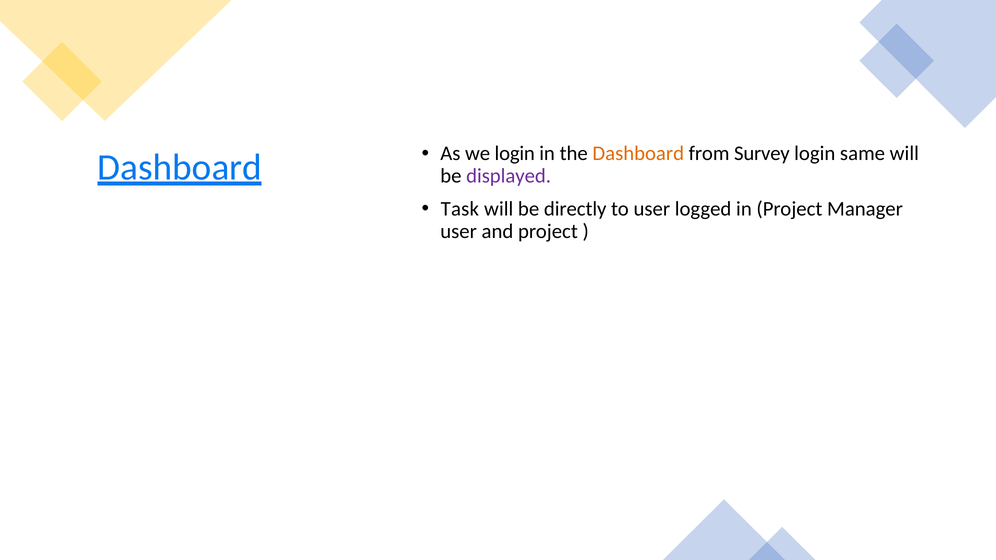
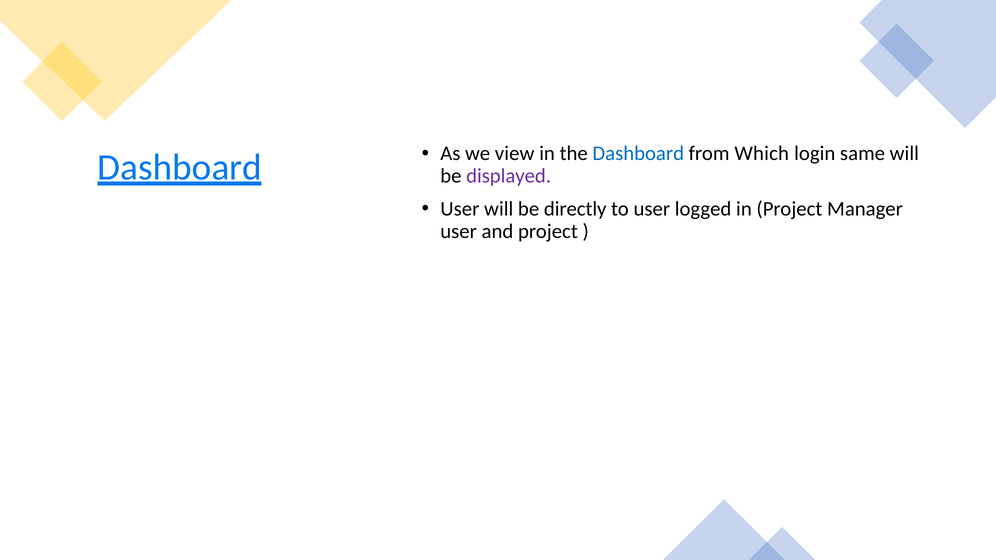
we login: login -> view
Dashboard at (638, 154) colour: orange -> blue
Survey: Survey -> Which
Task at (460, 209): Task -> User
